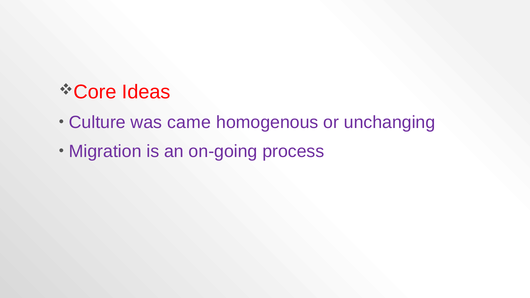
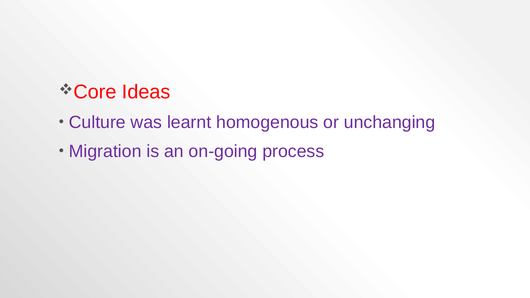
came: came -> learnt
